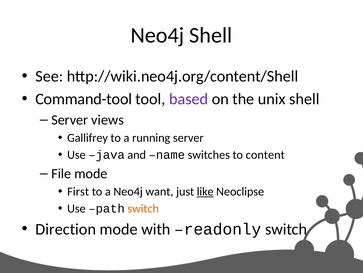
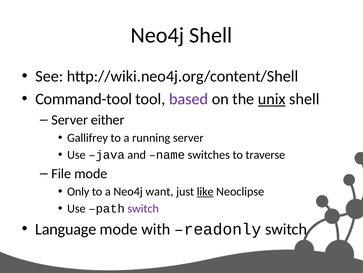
unix underline: none -> present
views: views -> either
content: content -> traverse
First: First -> Only
switch at (143, 208) colour: orange -> purple
Direction: Direction -> Language
